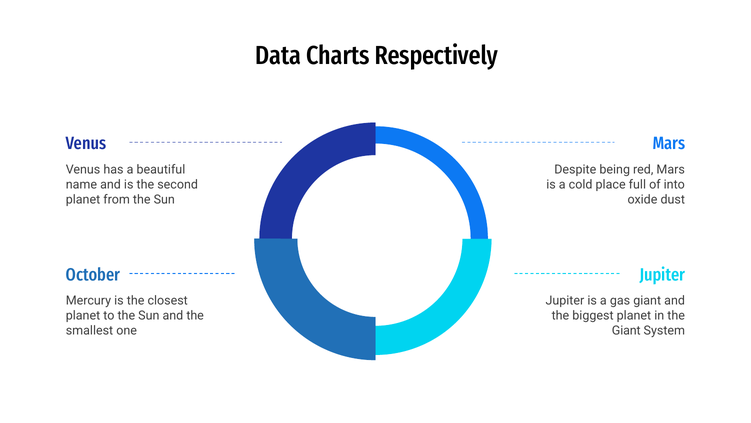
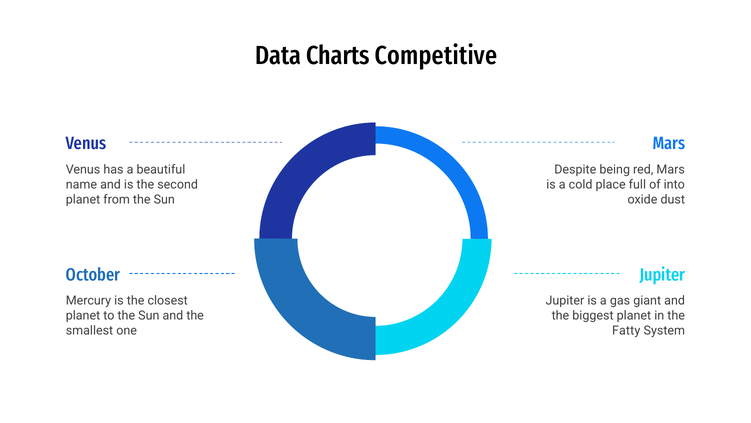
Respectively: Respectively -> Competitive
Giant at (626, 330): Giant -> Fatty
